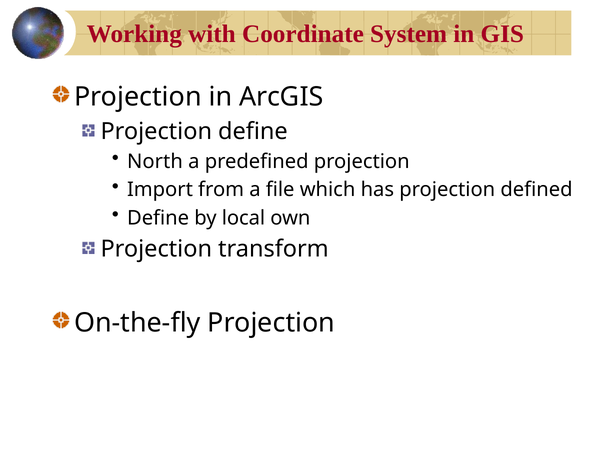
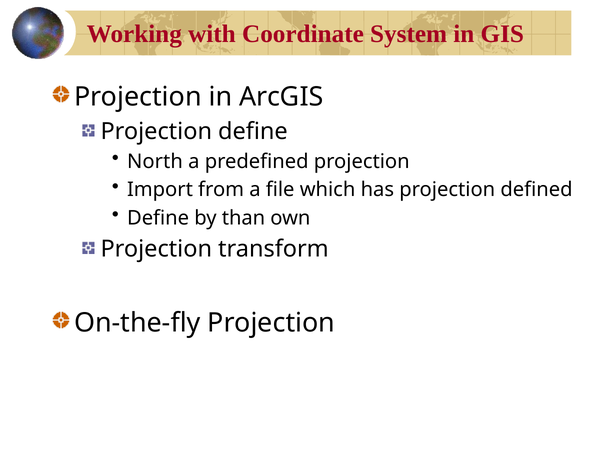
local: local -> than
